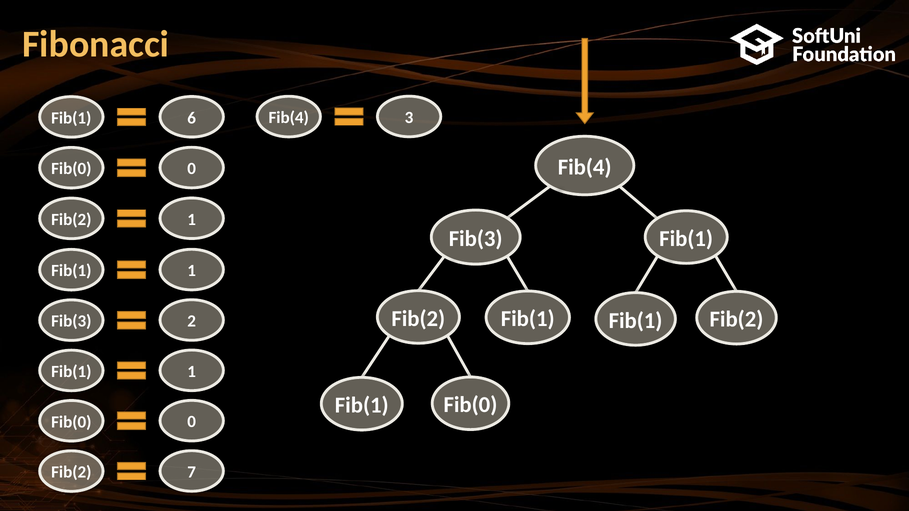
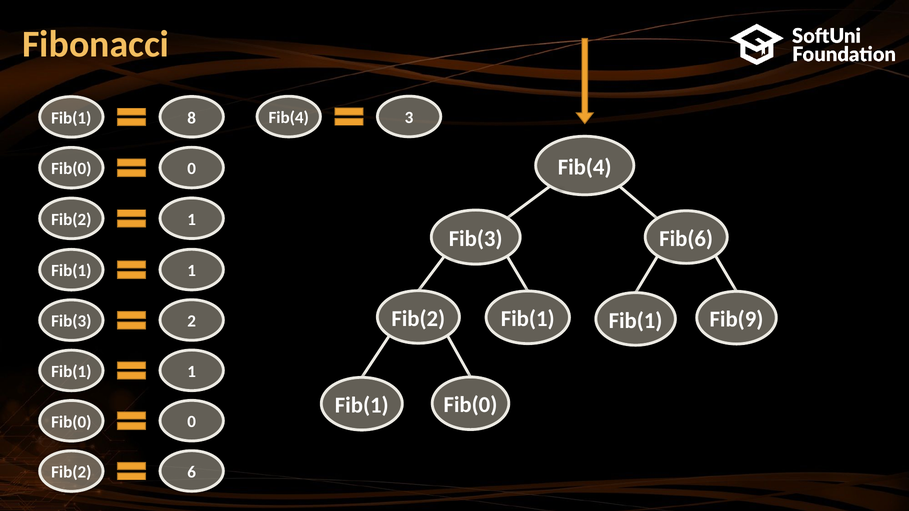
6: 6 -> 8
Fib(3 Fib(1: Fib(1 -> Fib(6
2 Fib(1 Fib(2: Fib(2 -> Fib(9
7: 7 -> 6
